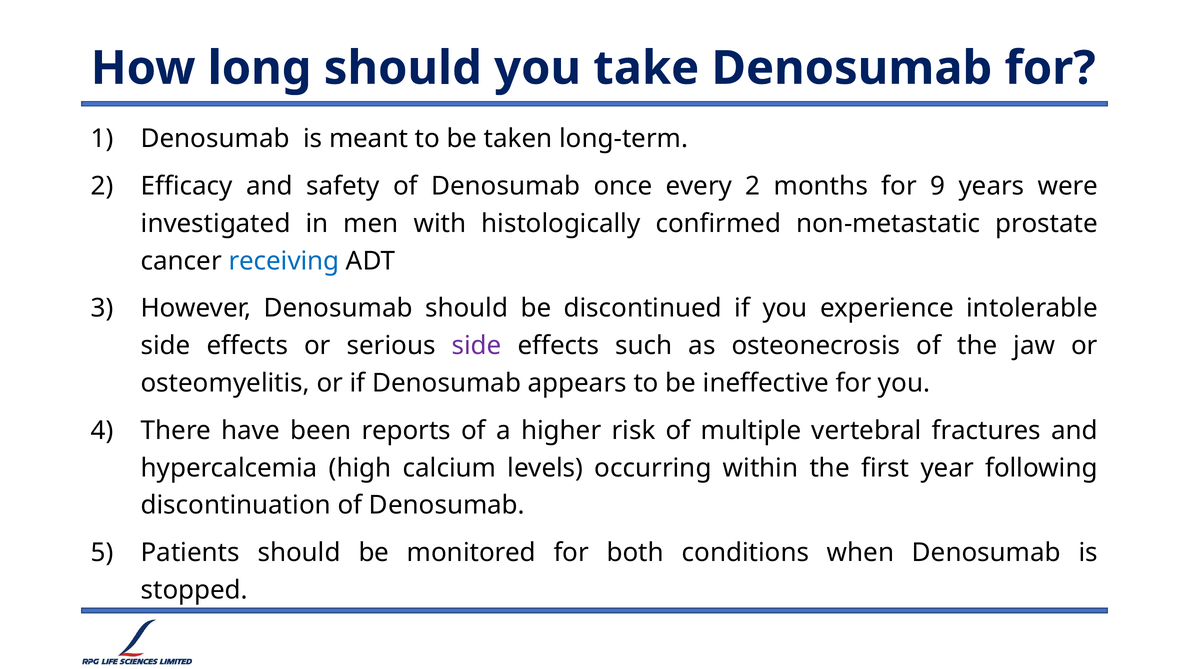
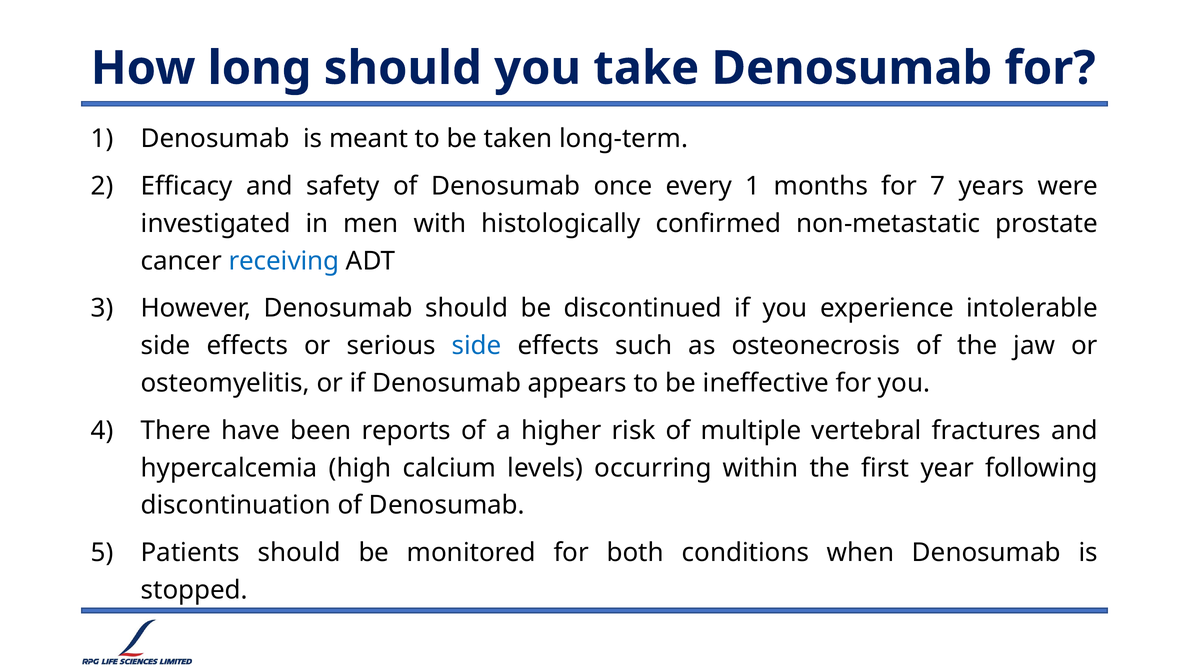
every 2: 2 -> 1
9: 9 -> 7
side at (477, 346) colour: purple -> blue
